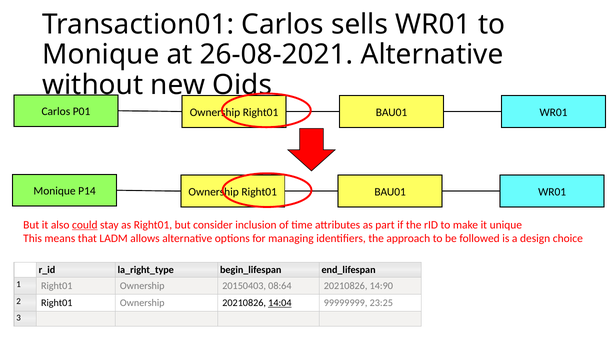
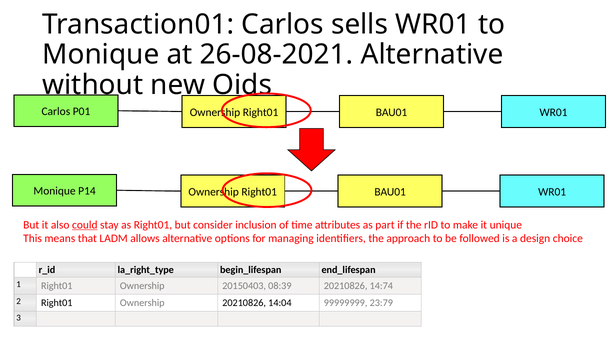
08:64: 08:64 -> 08:39
14:90: 14:90 -> 14:74
14:04 underline: present -> none
23:25: 23:25 -> 23:79
